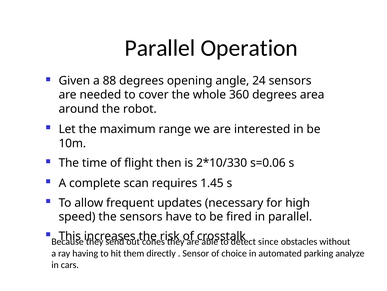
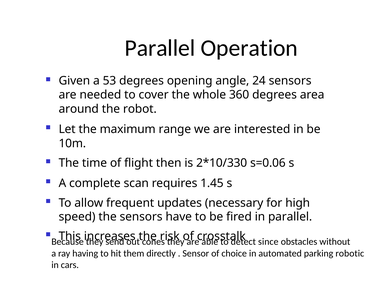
88: 88 -> 53
analyze: analyze -> robotic
